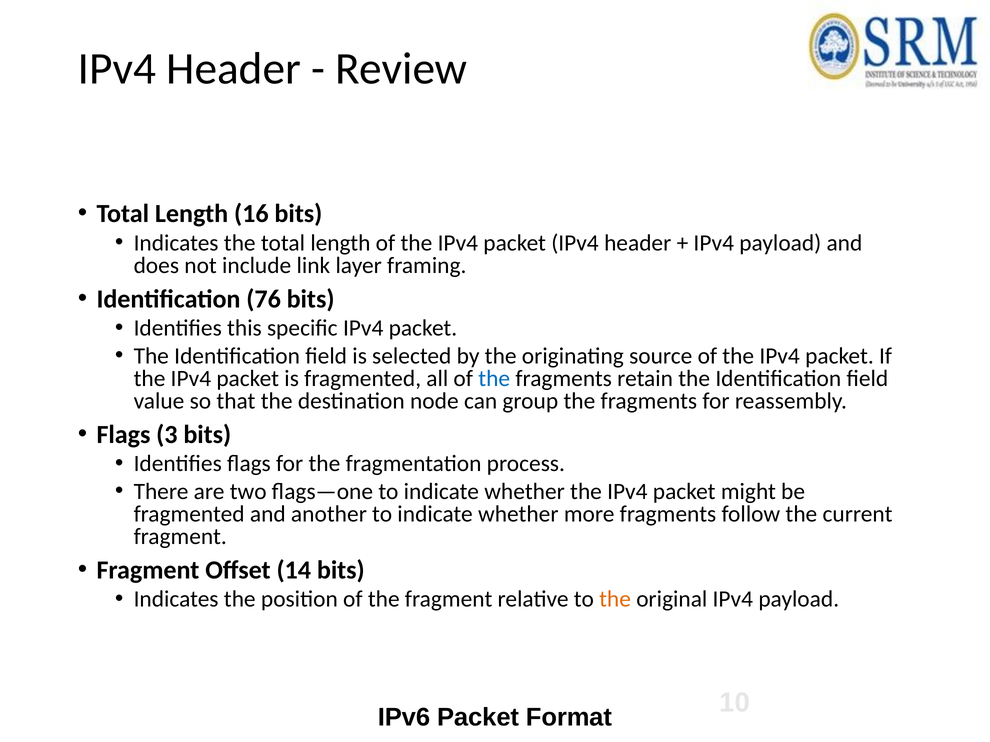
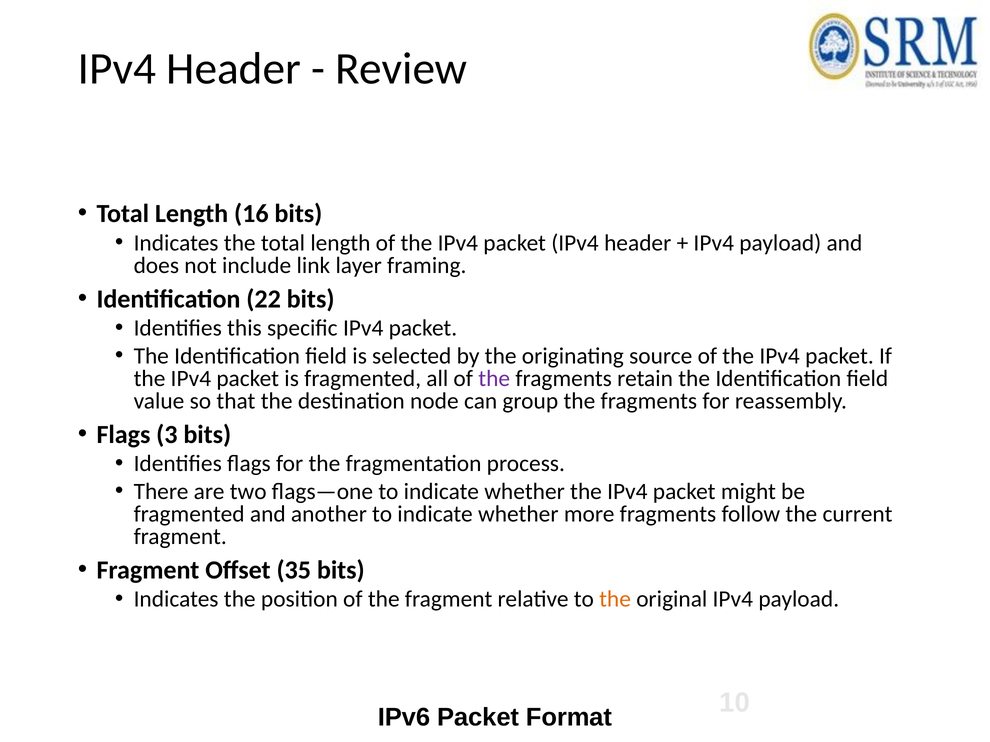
76: 76 -> 22
the at (494, 379) colour: blue -> purple
14: 14 -> 35
